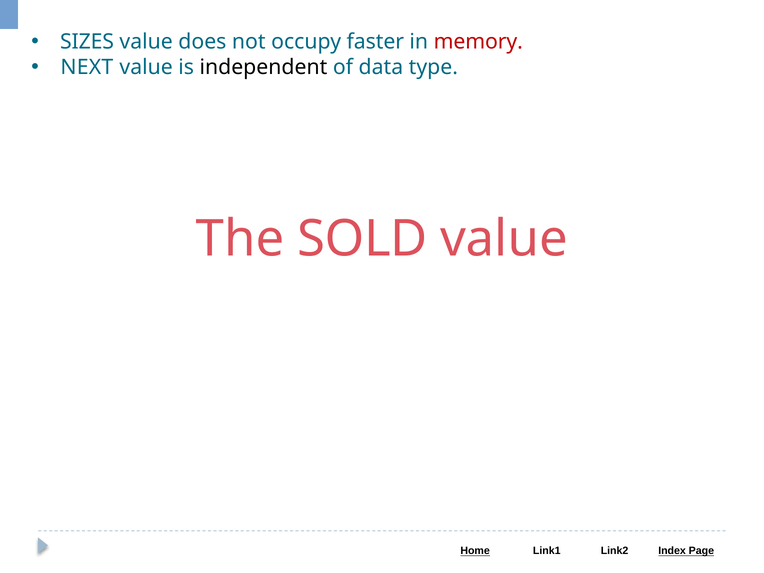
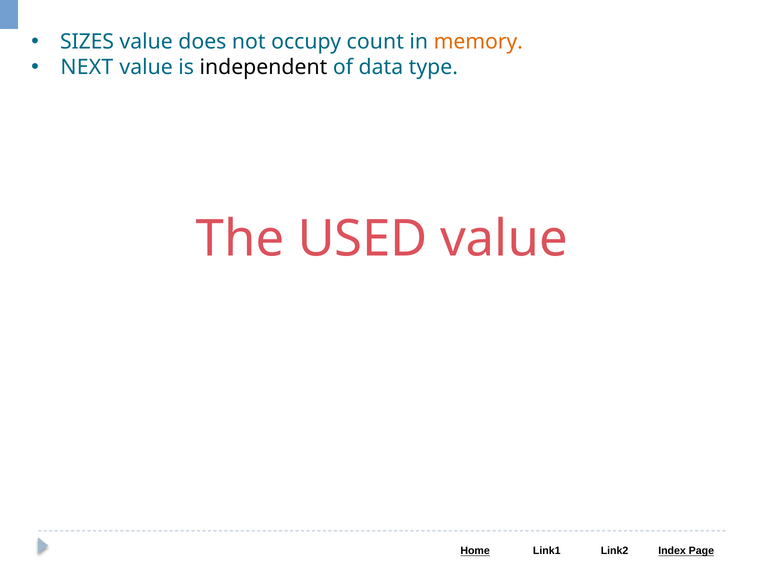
faster: faster -> count
memory colour: red -> orange
SOLD: SOLD -> USED
